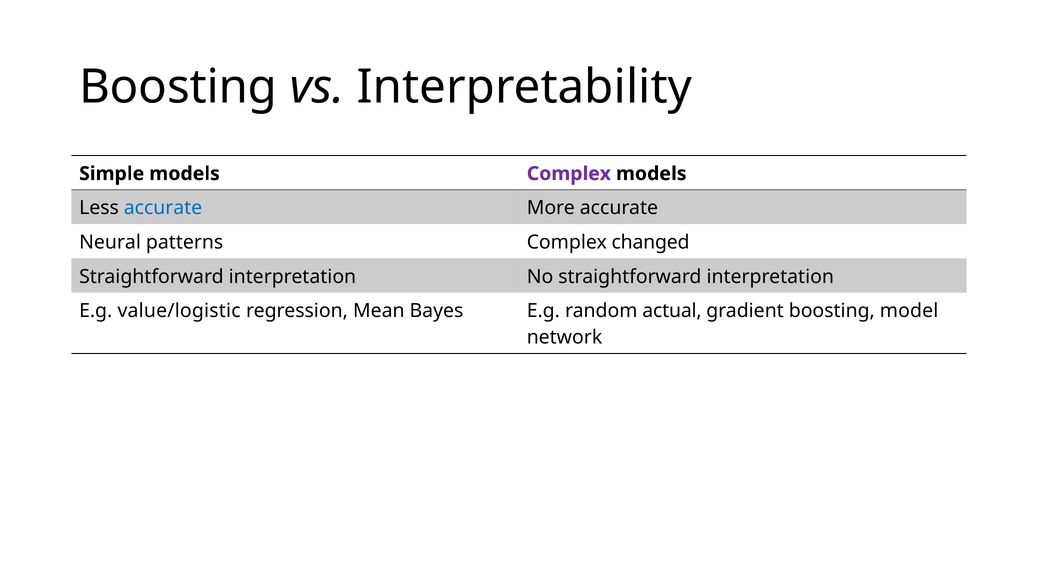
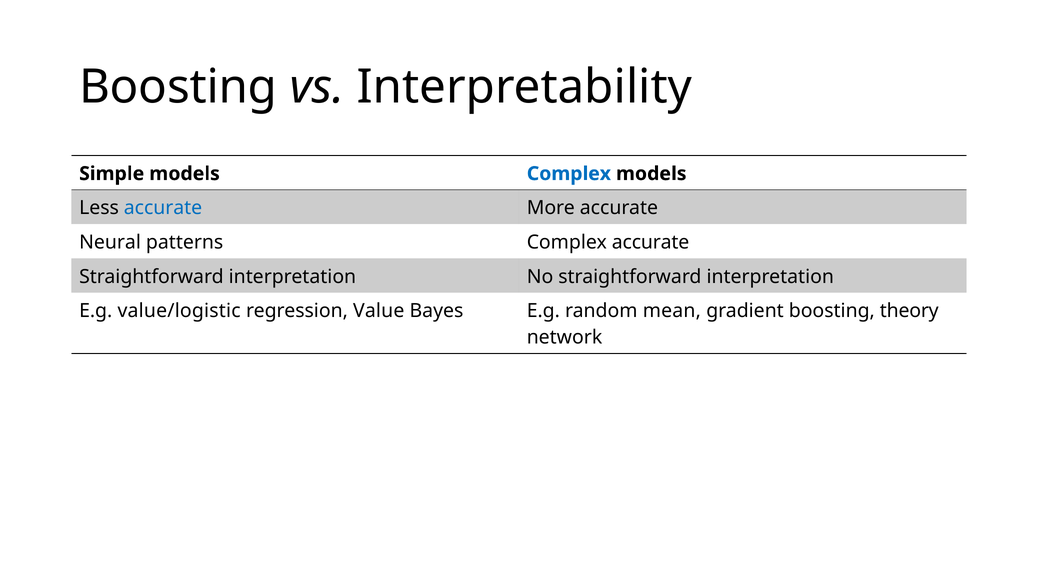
Complex at (569, 174) colour: purple -> blue
Complex changed: changed -> accurate
Mean: Mean -> Value
actual: actual -> mean
model: model -> theory
